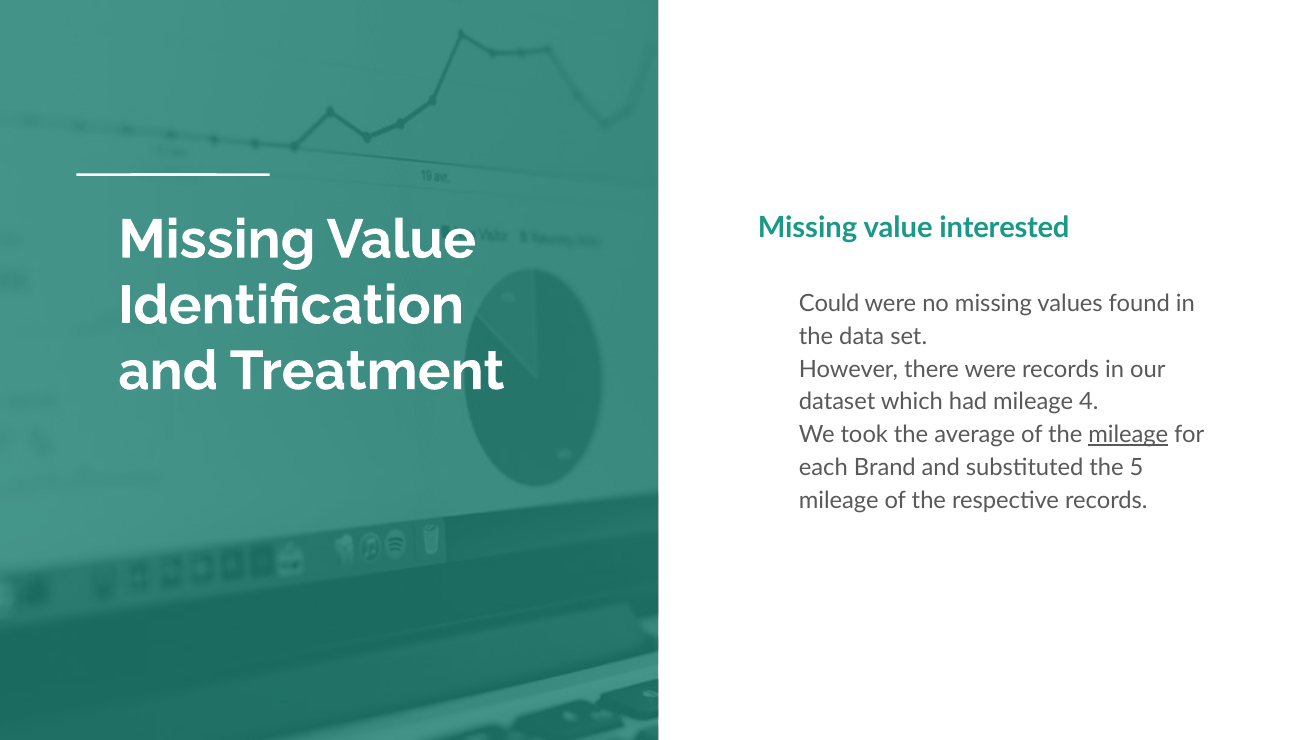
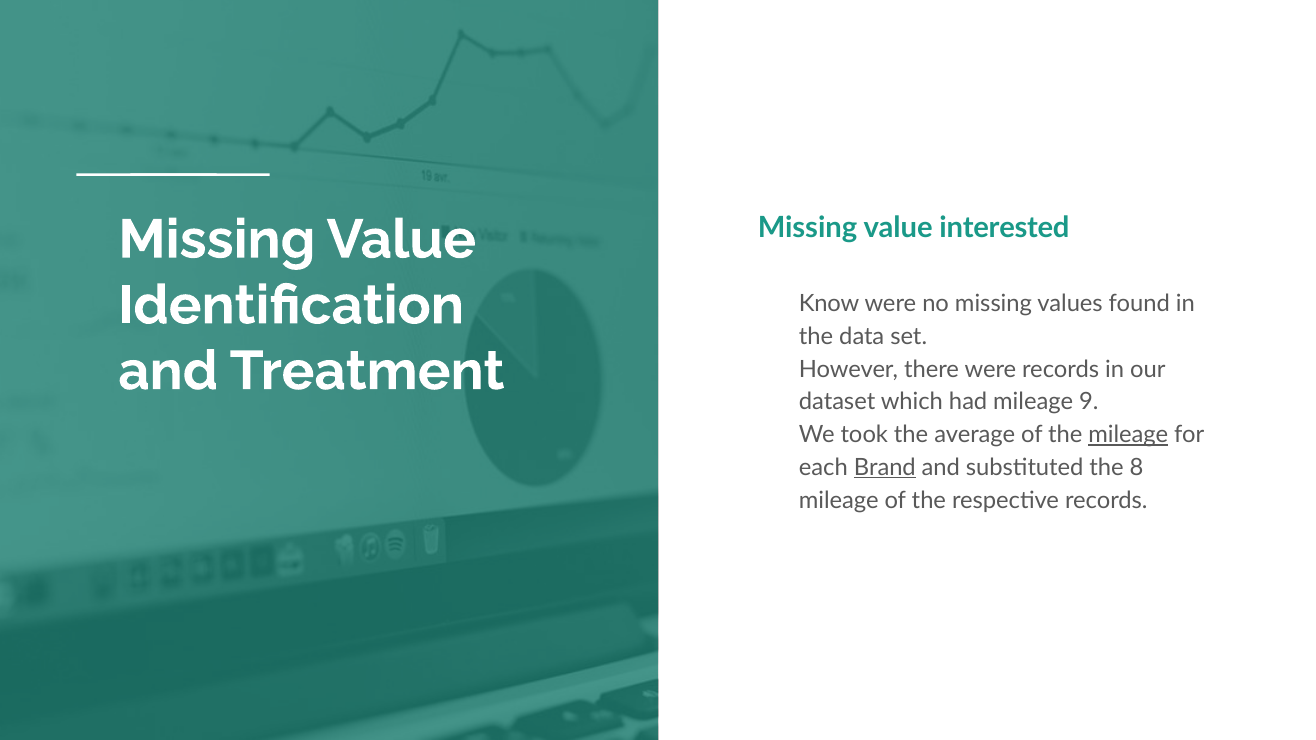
Could: Could -> Know
4: 4 -> 9
Brand underline: none -> present
5: 5 -> 8
